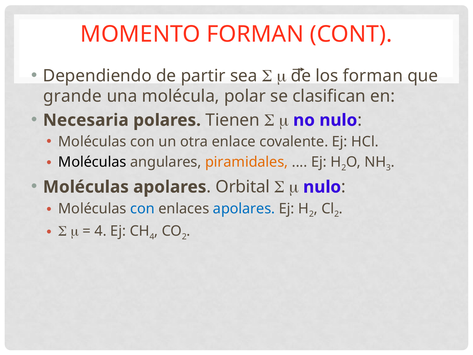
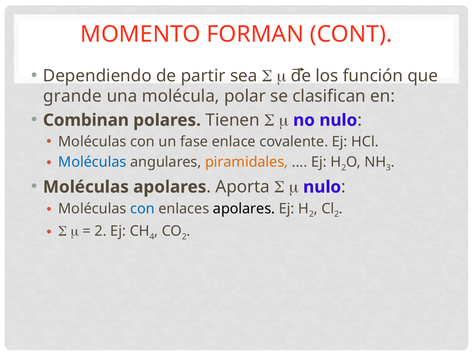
los forman: forman -> función
Necesaria: Necesaria -> Combinan
otra: otra -> fase
Moléculas at (92, 162) colour: black -> blue
Orbital: Orbital -> Aporta
apolares at (244, 208) colour: blue -> black
4 at (101, 231): 4 -> 2
